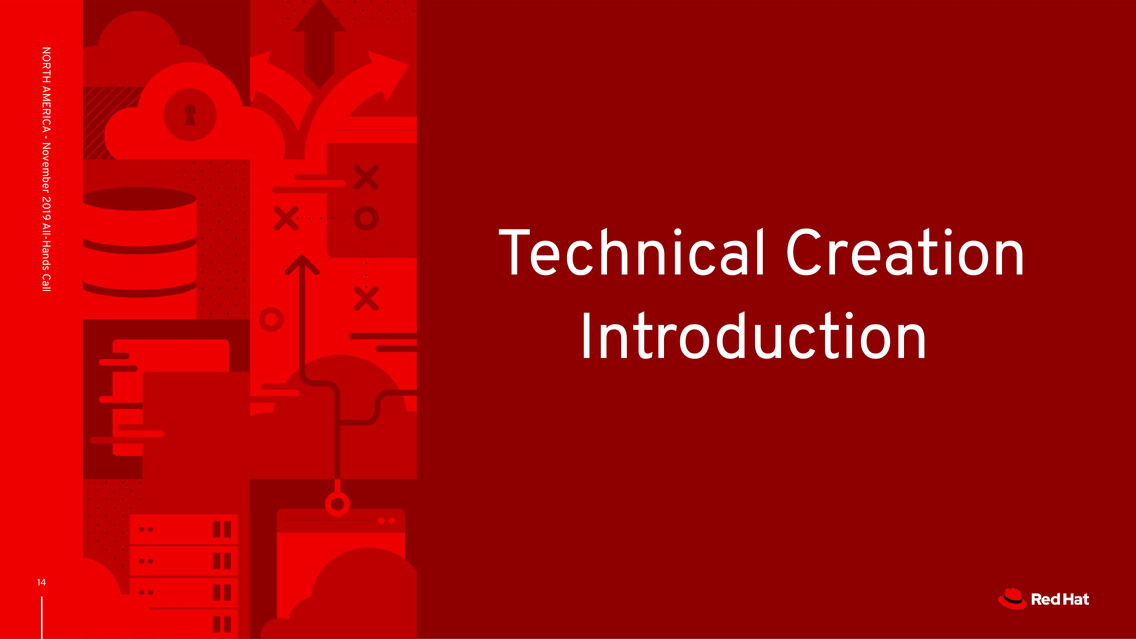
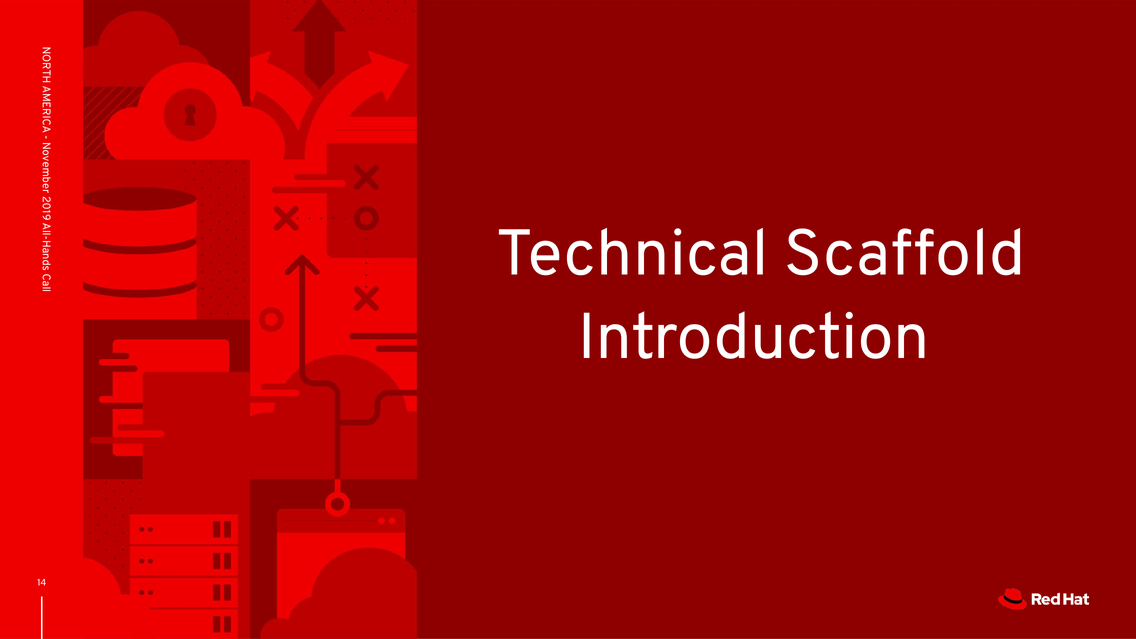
Creation: Creation -> Scaffold
